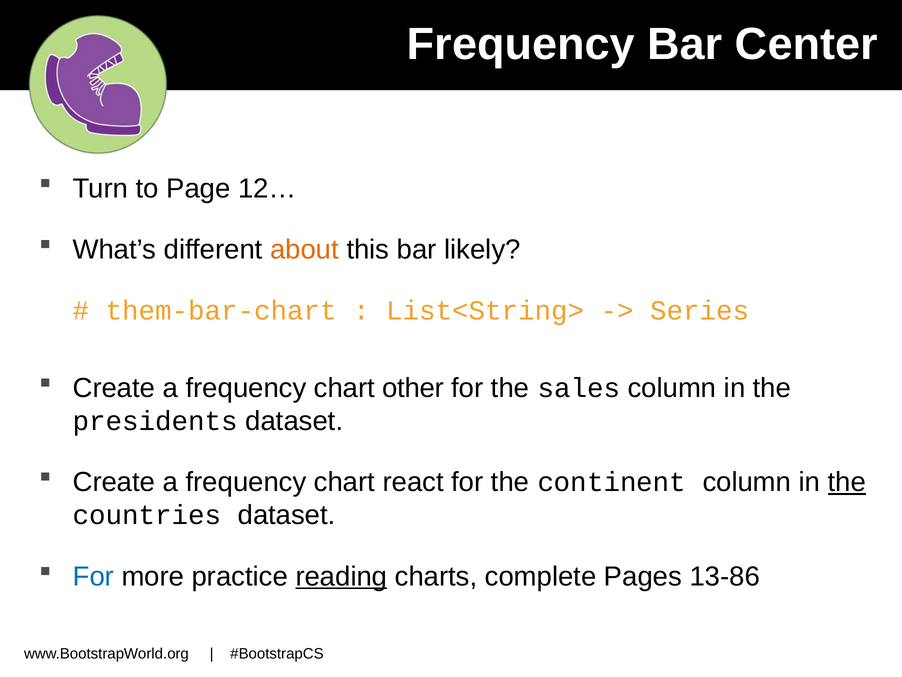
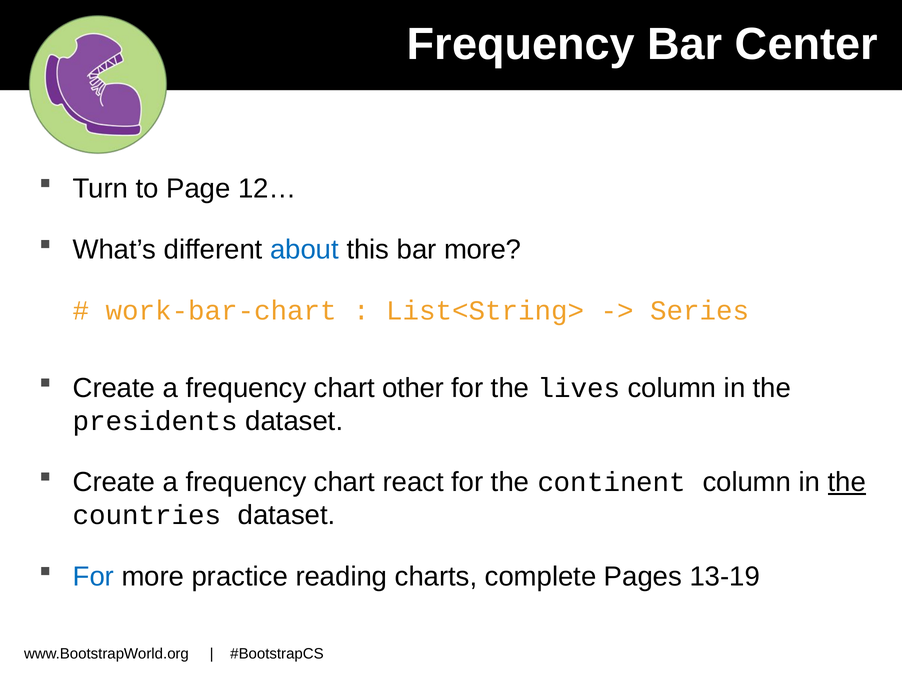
about colour: orange -> blue
bar likely: likely -> more
them-bar-chart: them-bar-chart -> work-bar-chart
sales: sales -> lives
reading underline: present -> none
13-86: 13-86 -> 13-19
